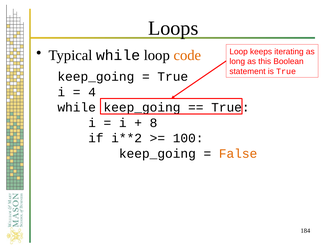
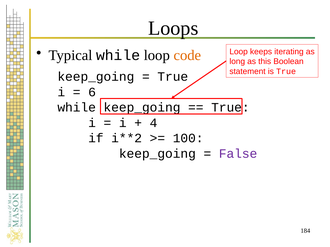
4: 4 -> 6
8: 8 -> 4
False colour: orange -> purple
